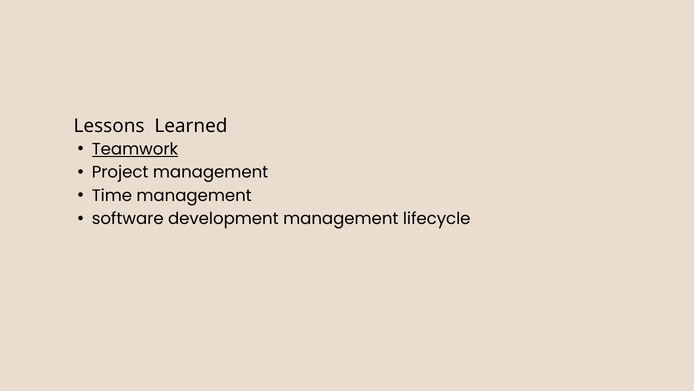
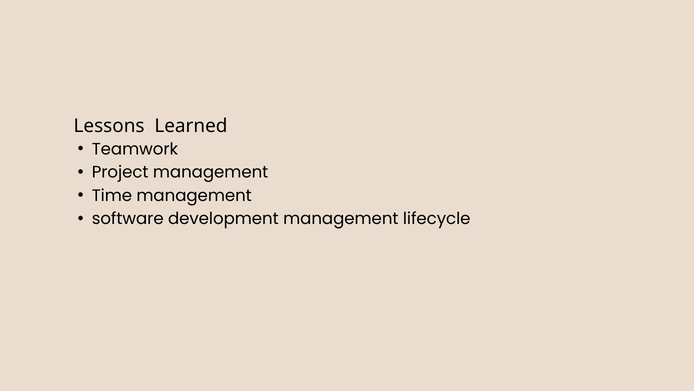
Teamwork underline: present -> none
